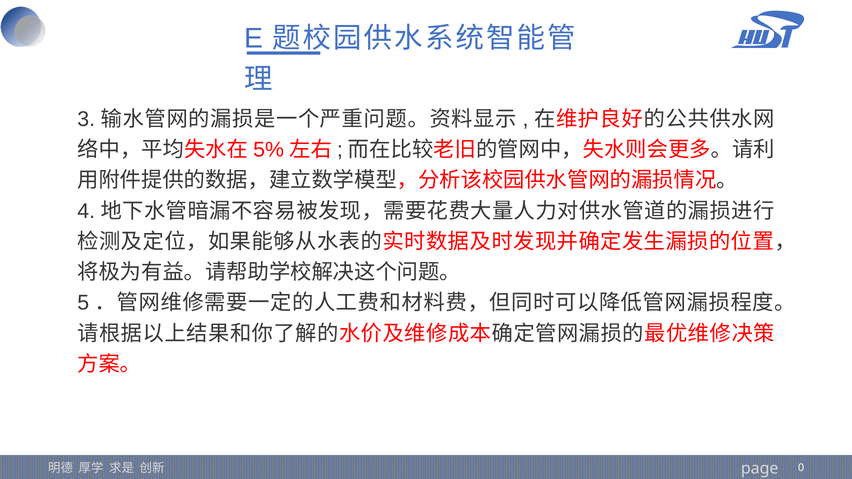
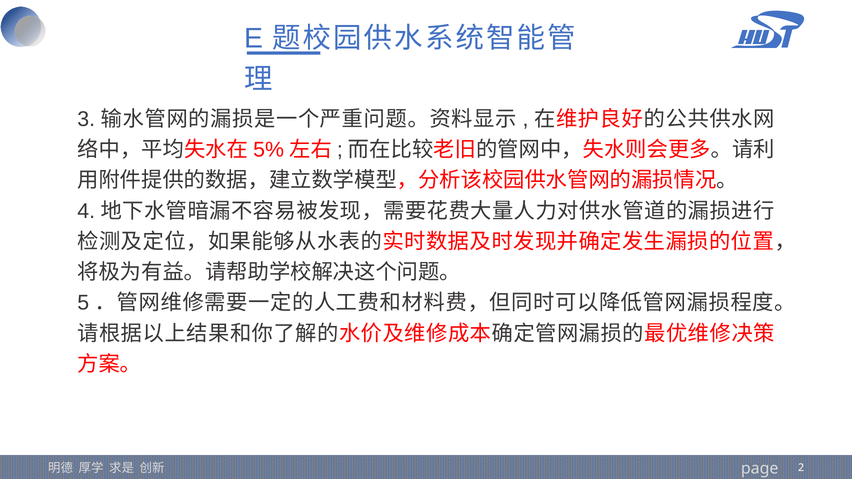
0: 0 -> 2
